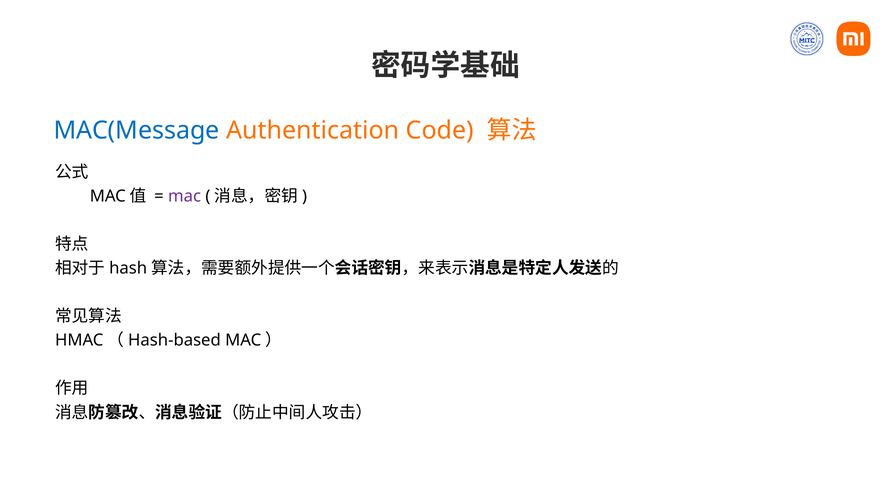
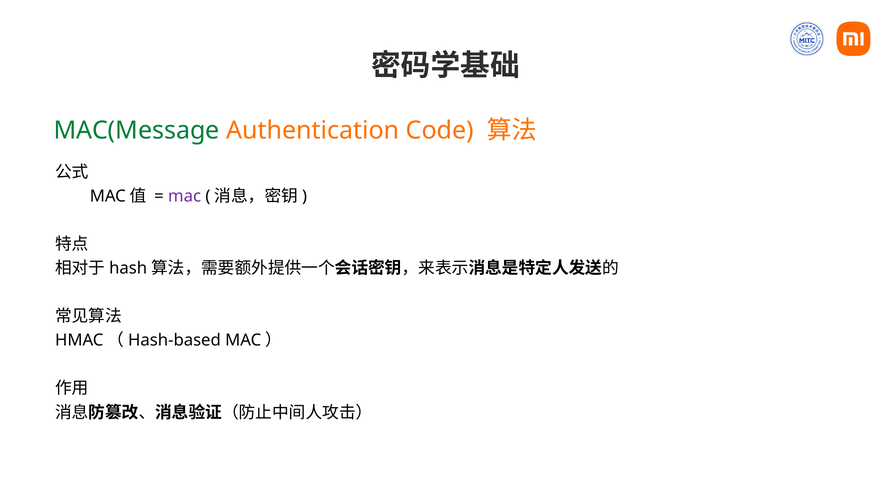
MAC(Message colour: blue -> green
